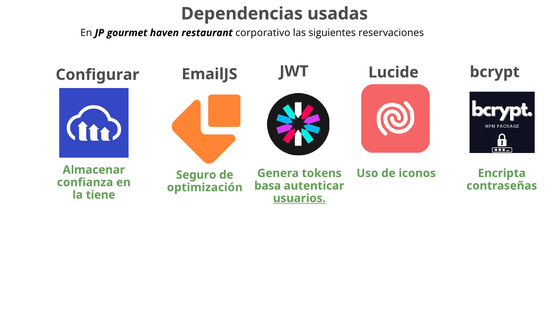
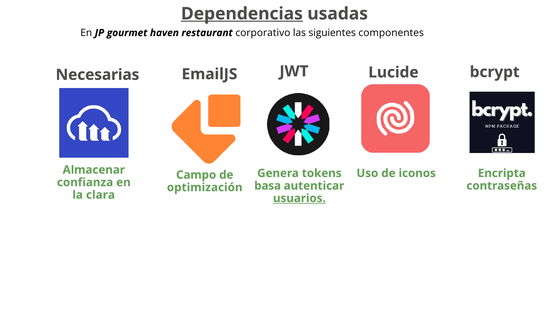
Dependencias underline: none -> present
reservaciones: reservaciones -> componentes
Configurar: Configurar -> Necesarias
Seguro: Seguro -> Campo
tiene: tiene -> clara
